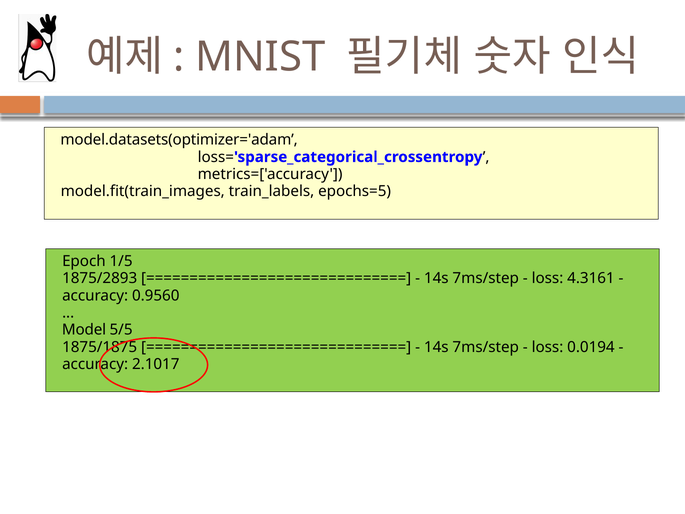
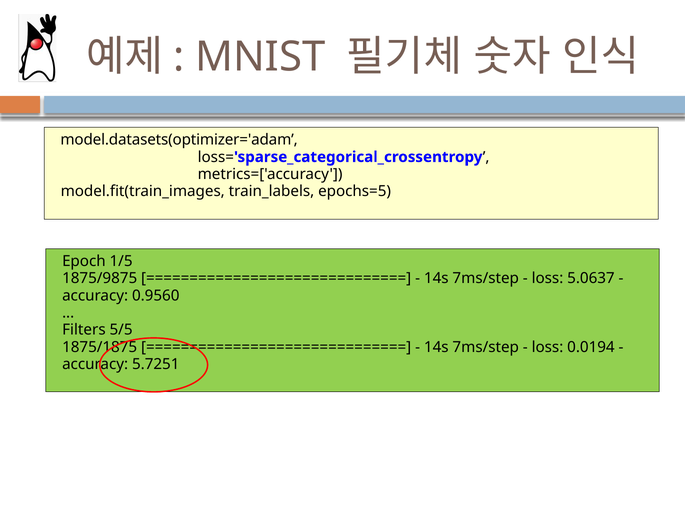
1875/2893: 1875/2893 -> 1875/9875
4.3161: 4.3161 -> 5.0637
Model: Model -> Filters
2.1017: 2.1017 -> 5.7251
